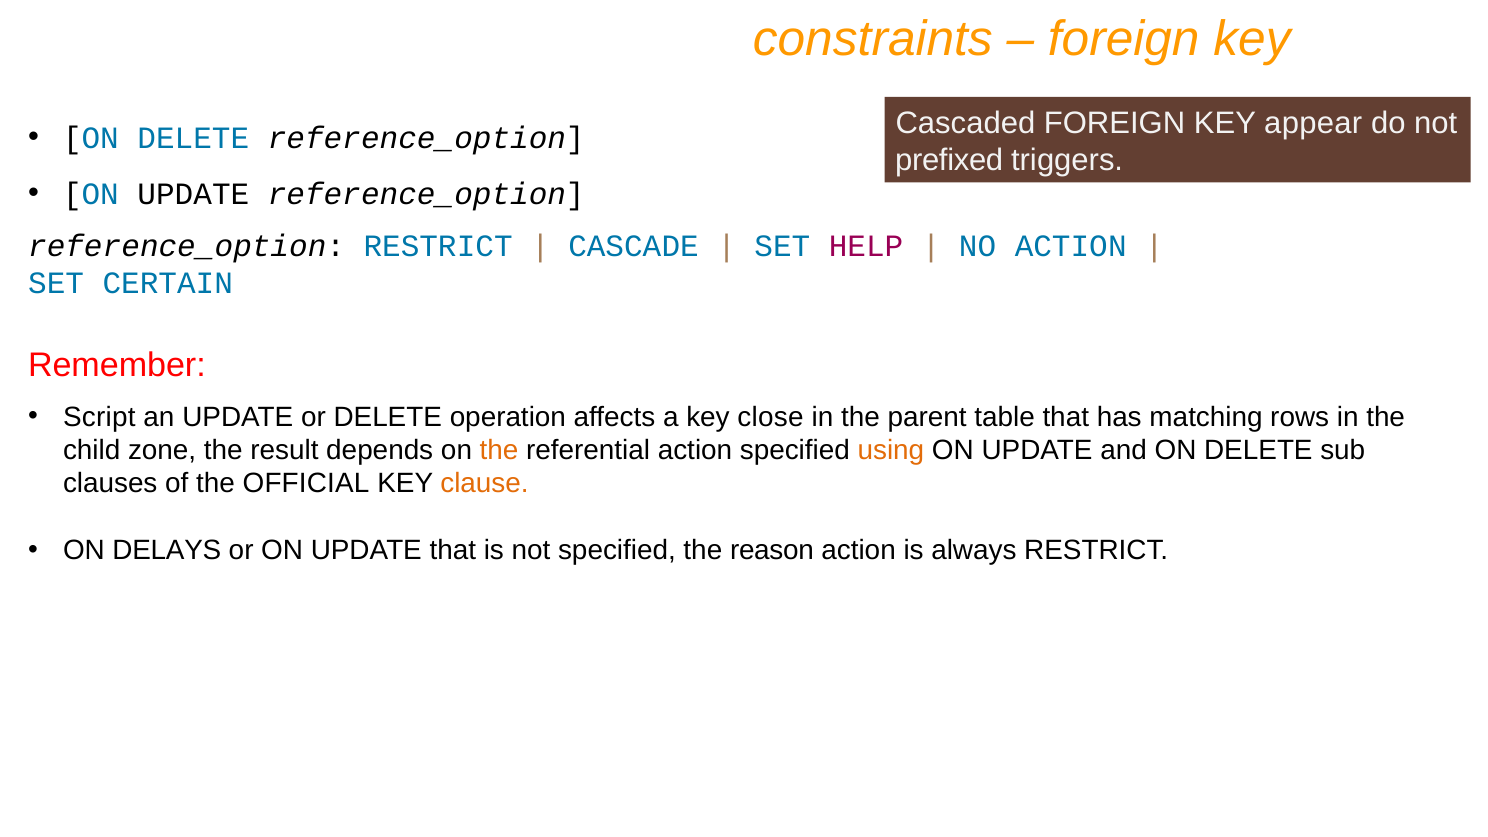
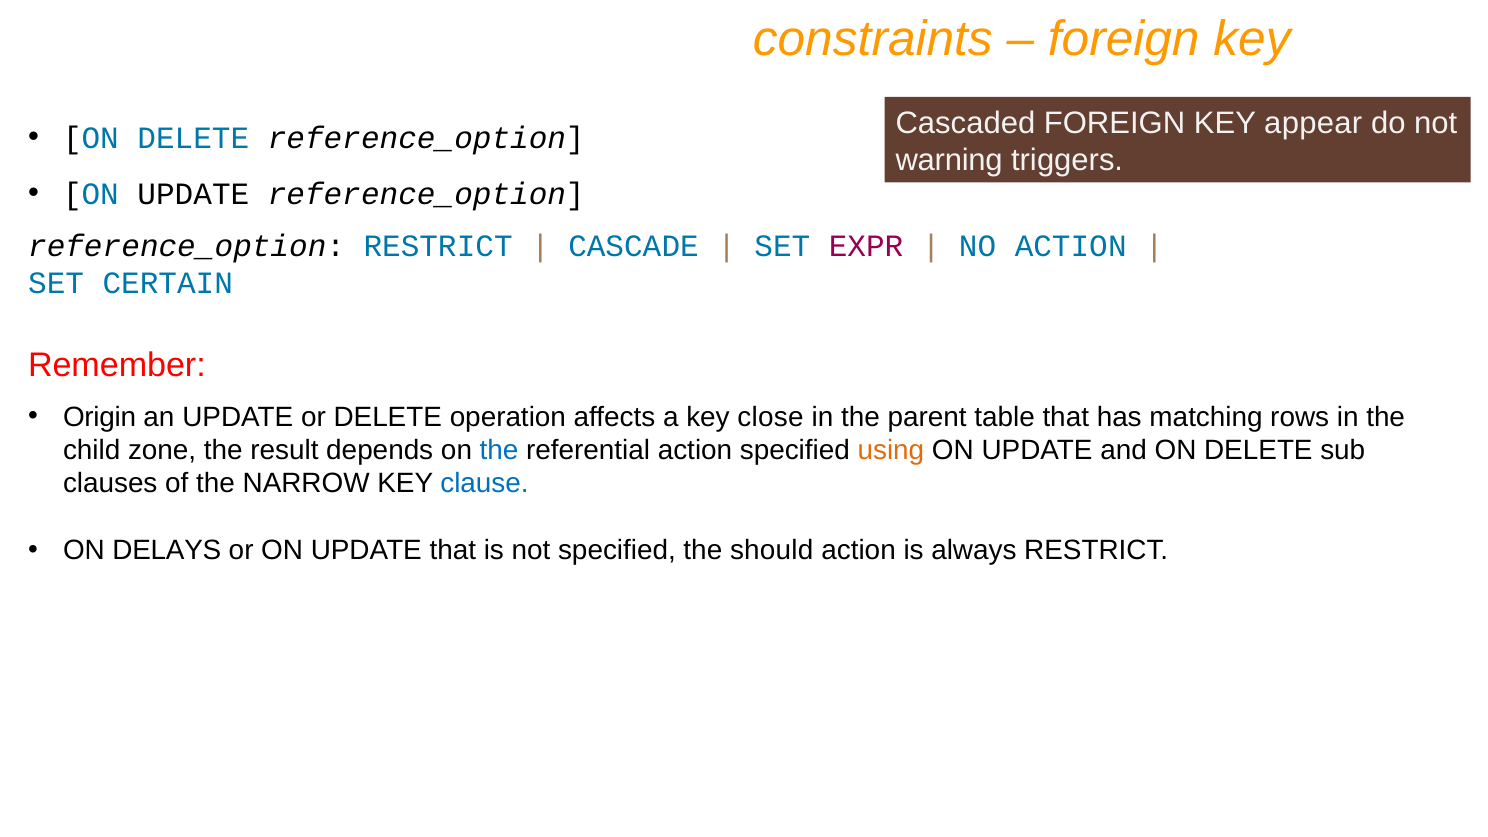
prefixed: prefixed -> warning
HELP: HELP -> EXPR
Script: Script -> Origin
the at (499, 450) colour: orange -> blue
OFFICIAL: OFFICIAL -> NARROW
clause colour: orange -> blue
reason: reason -> should
